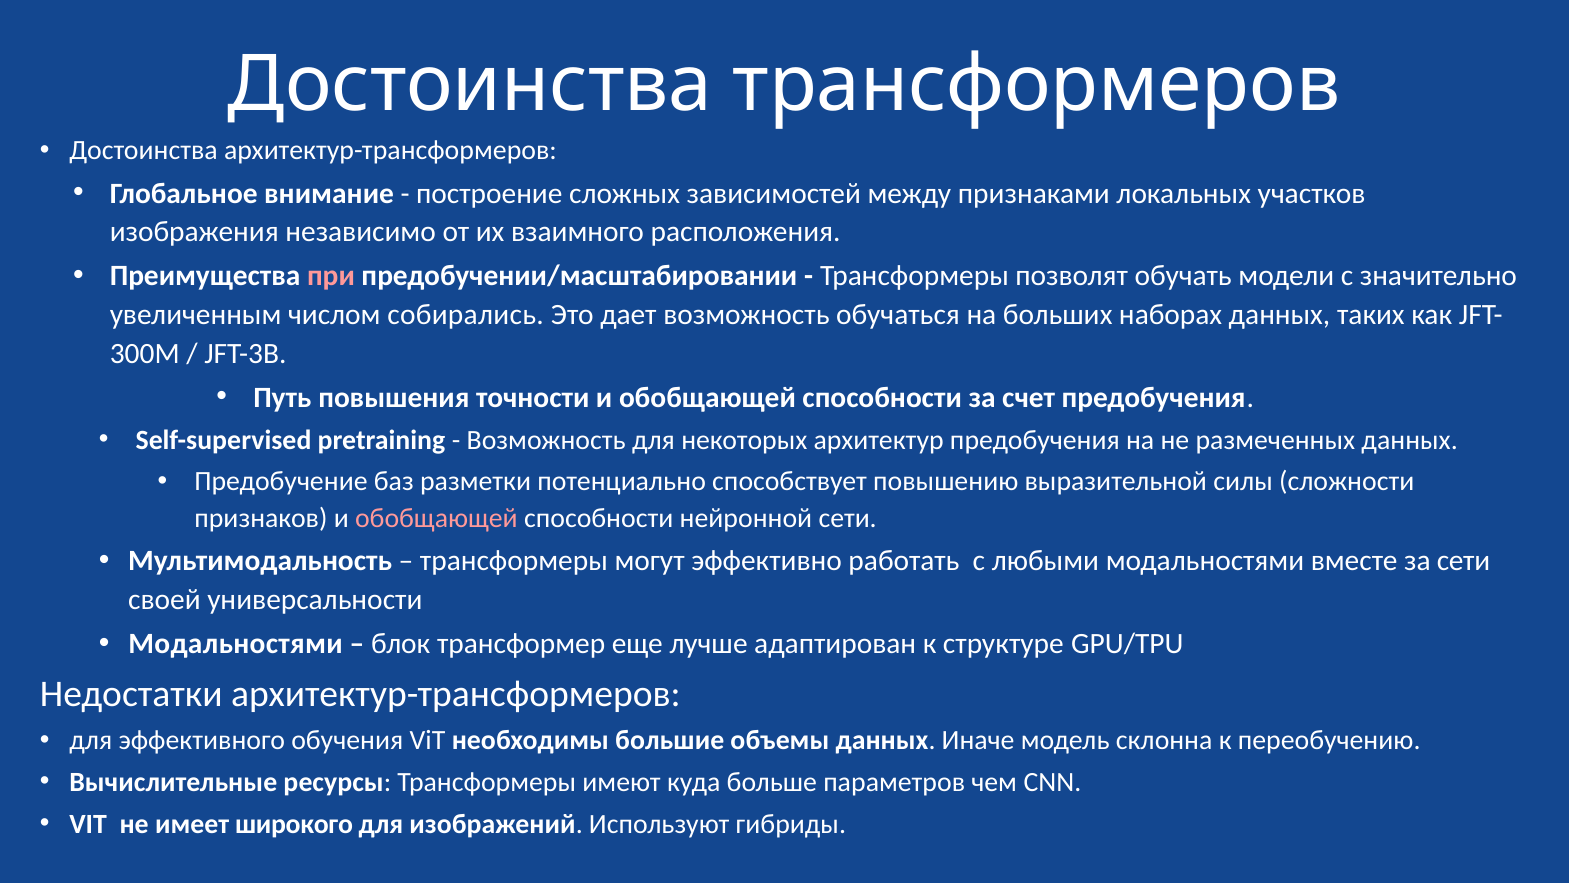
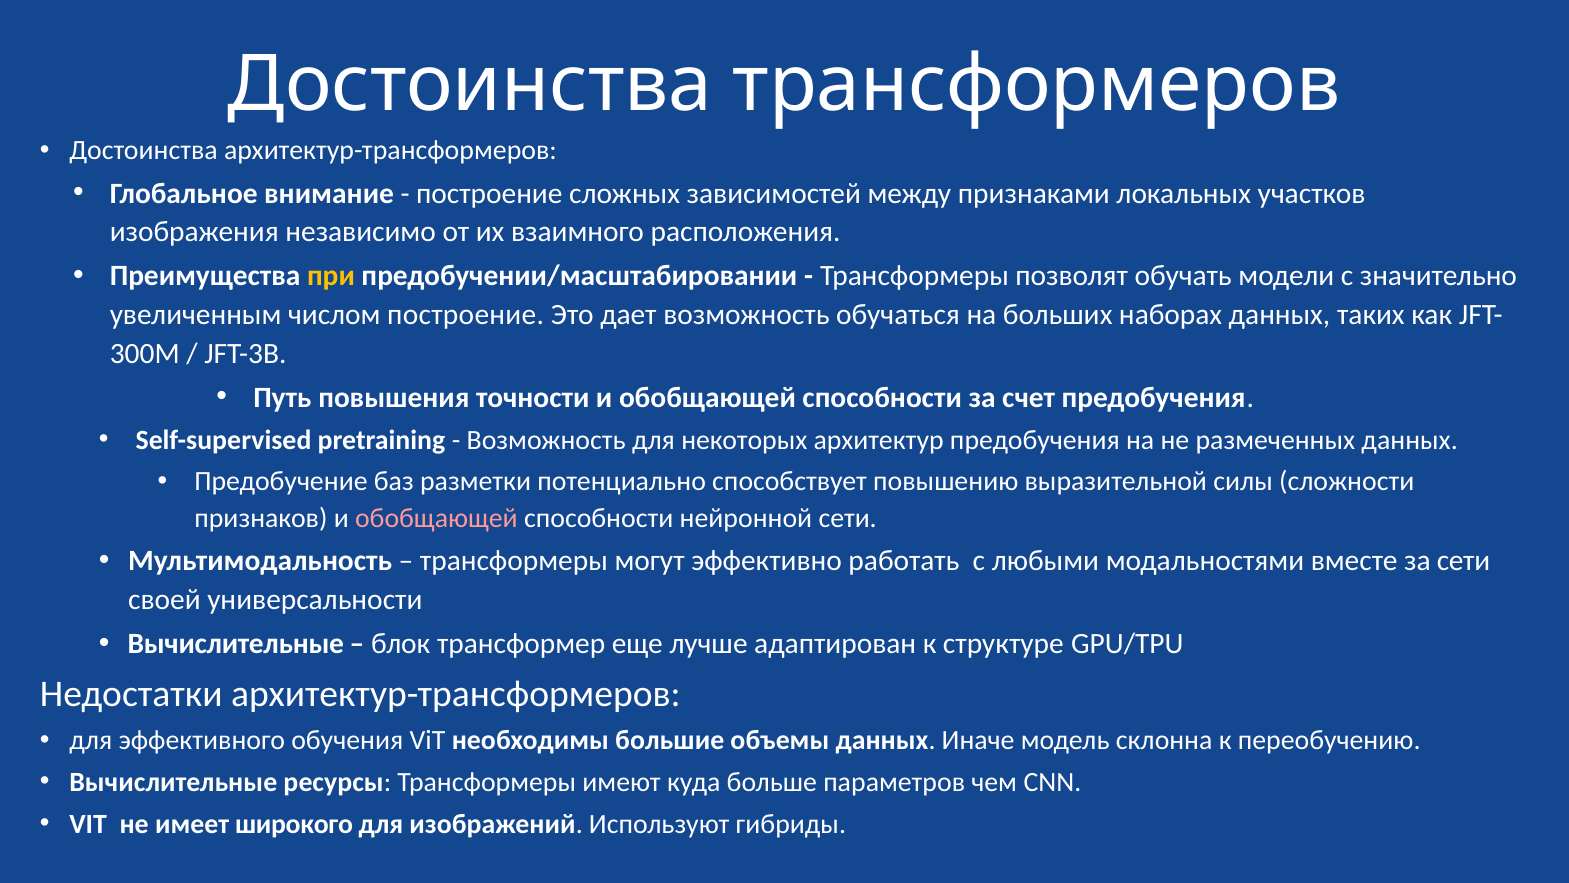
при colour: pink -> yellow
числом собирались: собирались -> построение
Модальностями at (236, 643): Модальностями -> Вычислительные
